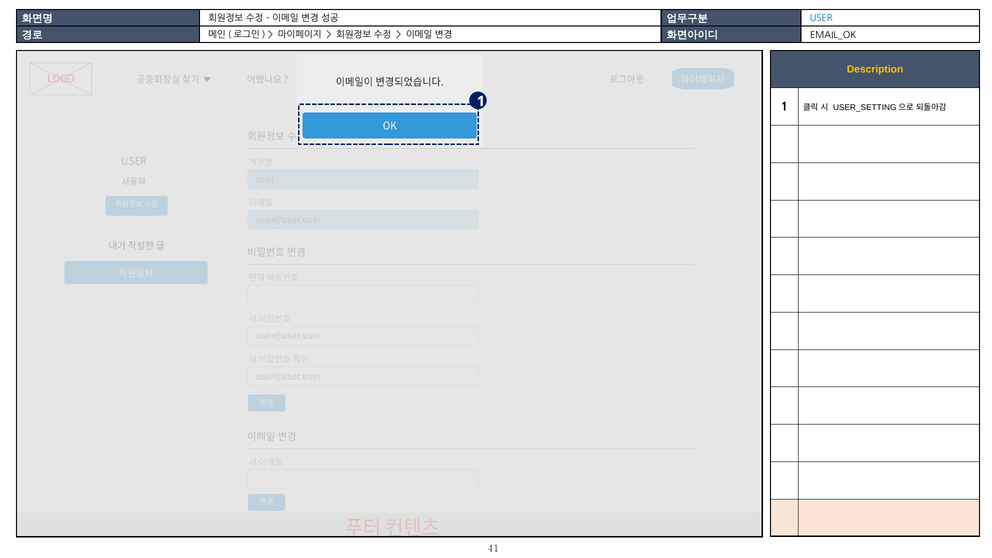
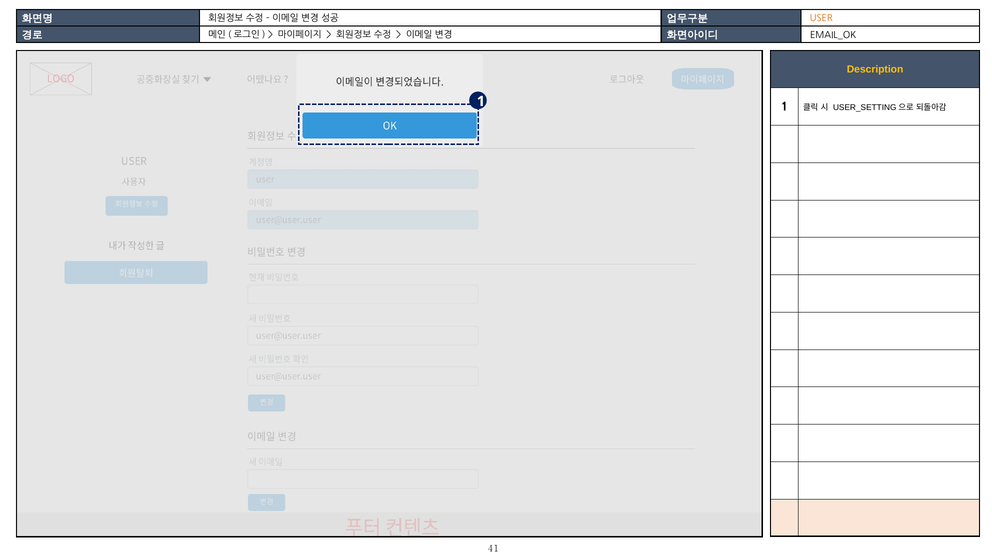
USER colour: blue -> orange
